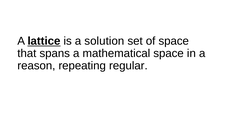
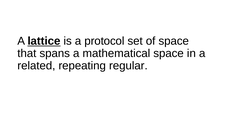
solution: solution -> protocol
reason: reason -> related
